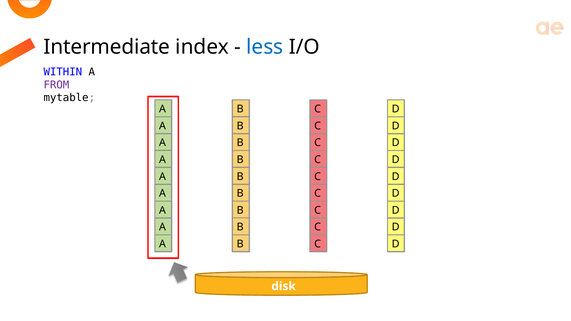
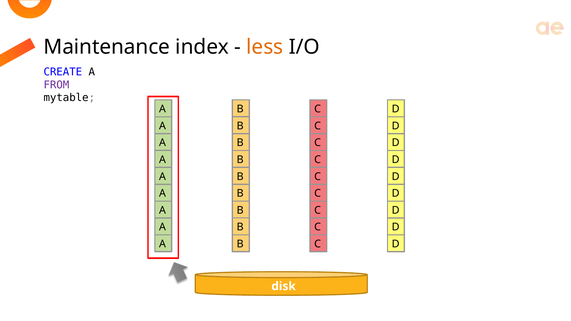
Intermediate: Intermediate -> Maintenance
less colour: blue -> orange
WITHIN: WITHIN -> CREATE
